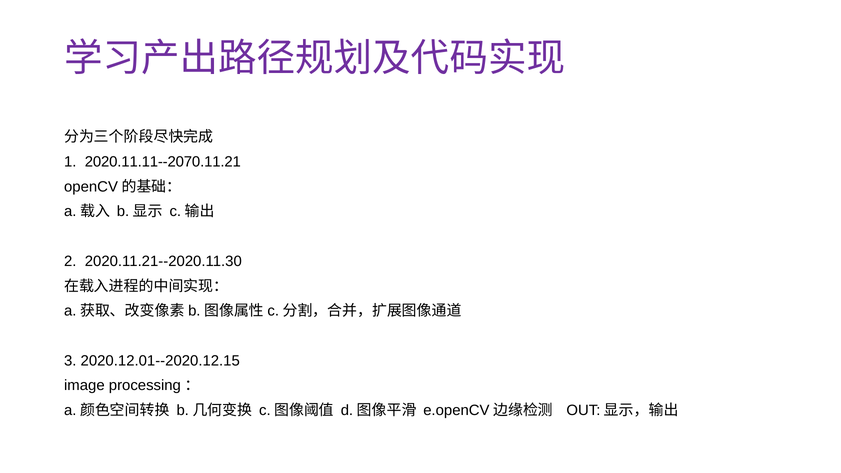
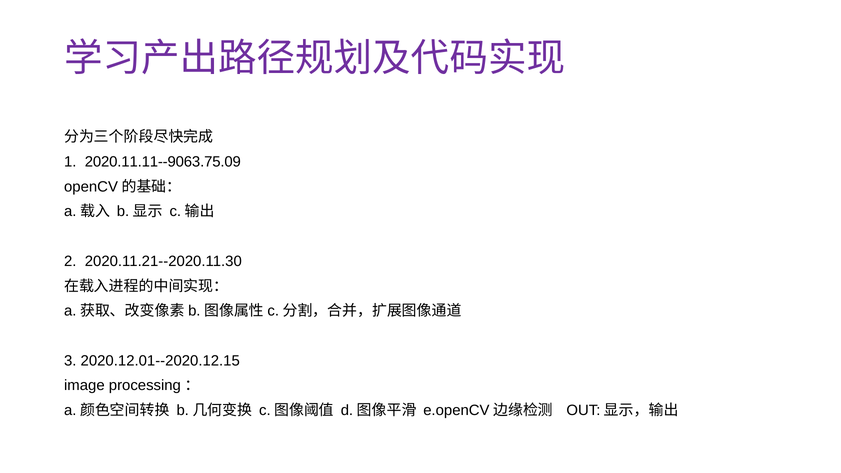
2020.11.11--2070.11.21: 2020.11.11--2070.11.21 -> 2020.11.11--9063.75.09
